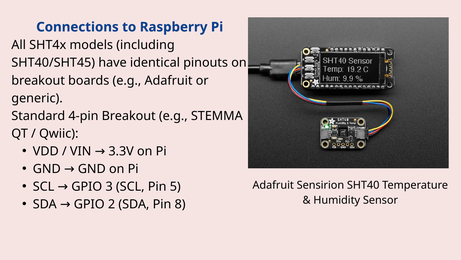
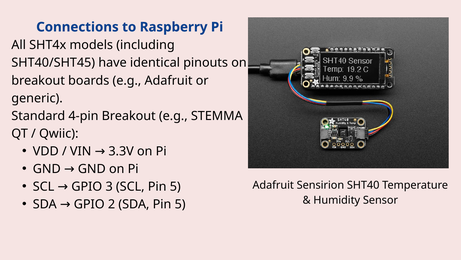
SDA Pin 8: 8 -> 5
